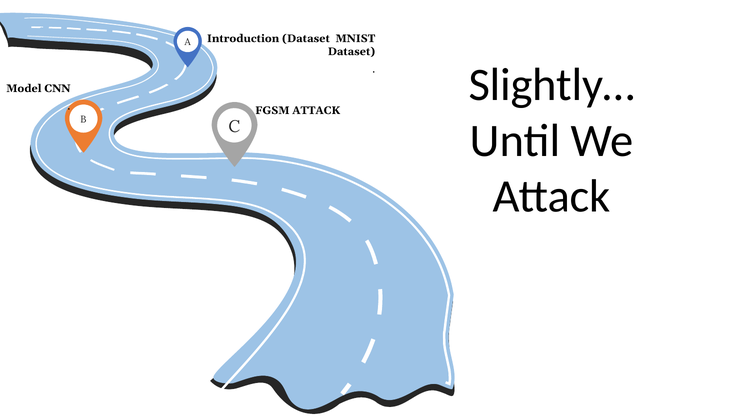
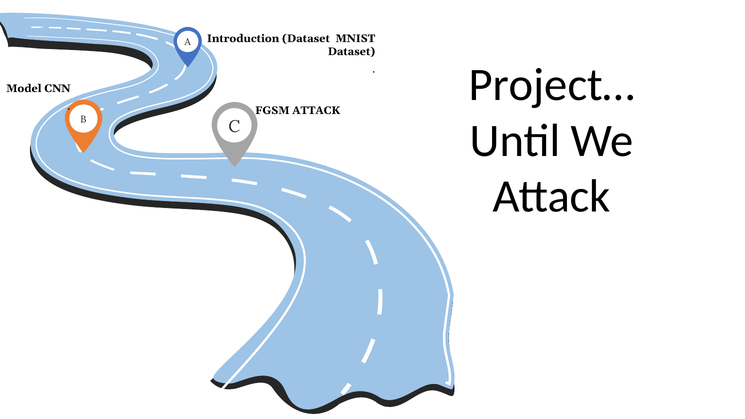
Slightly…: Slightly… -> Project…
